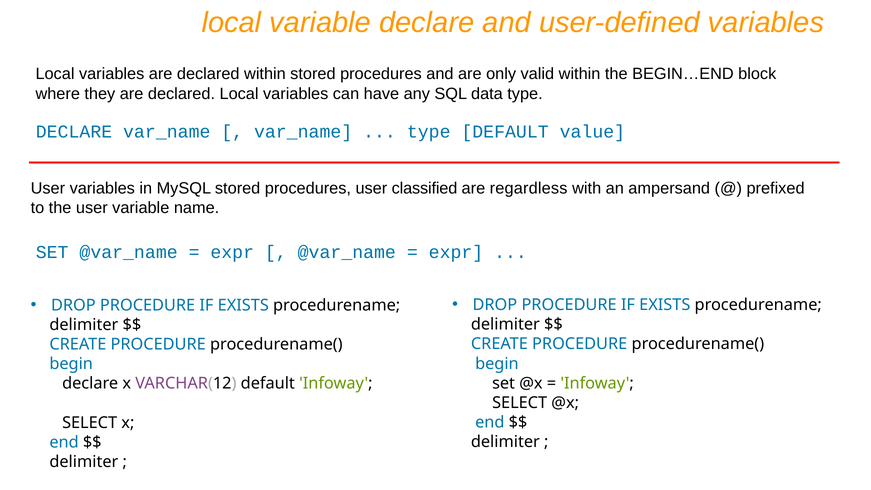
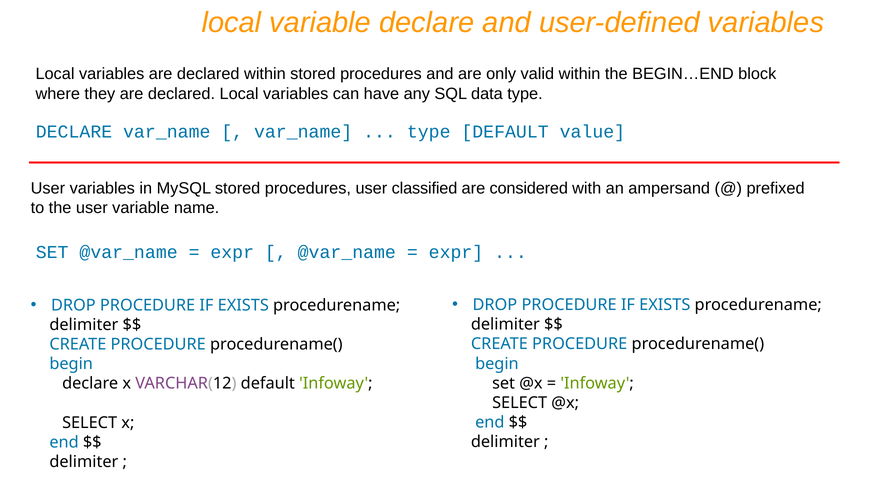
regardless: regardless -> considered
